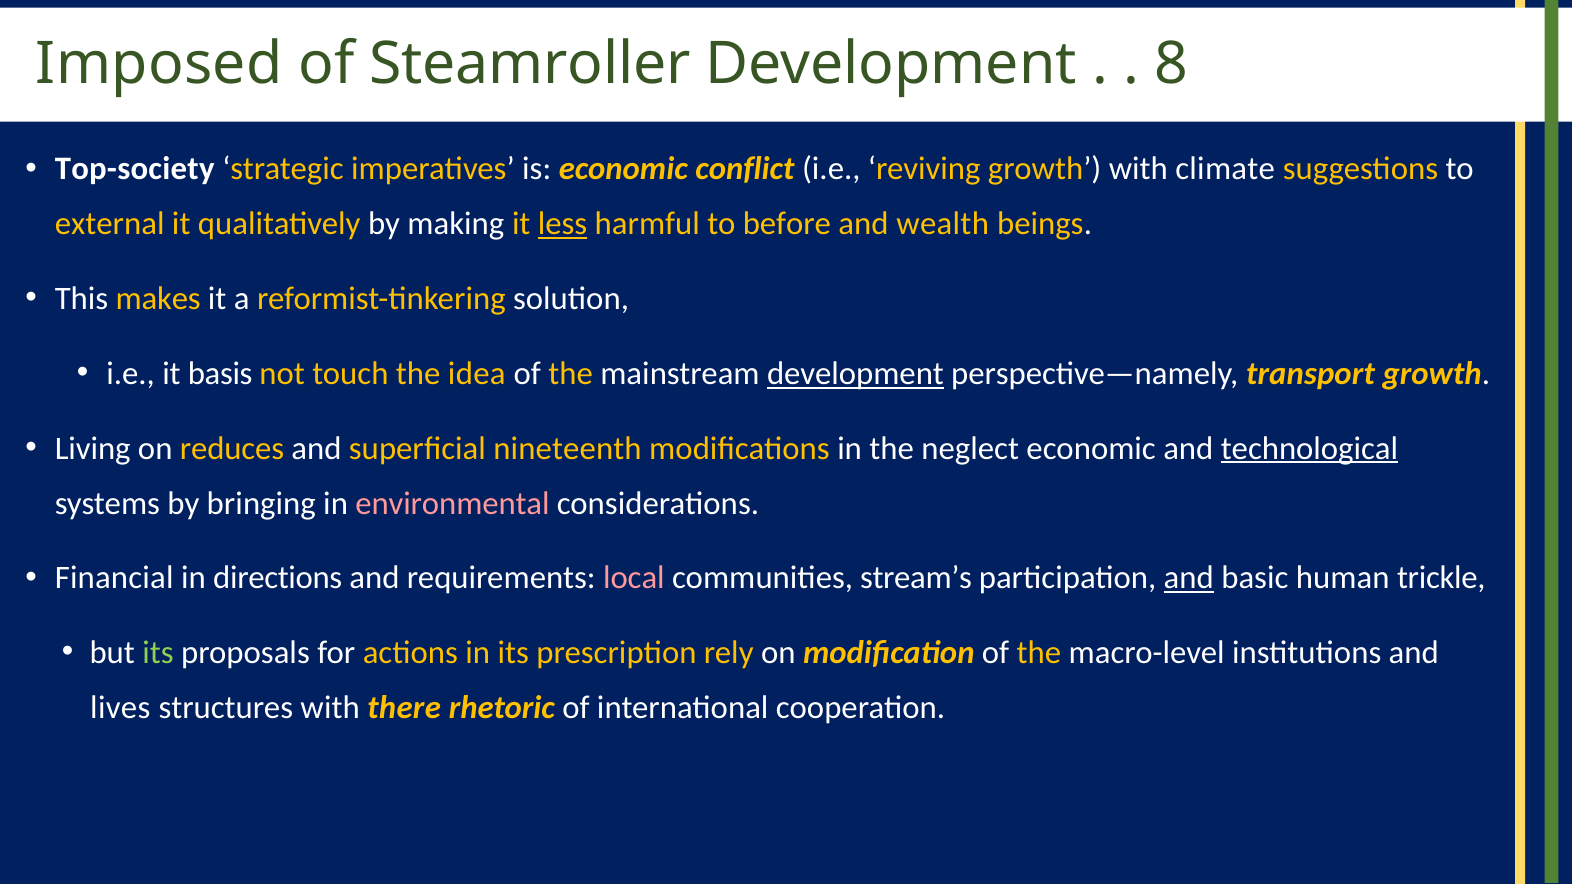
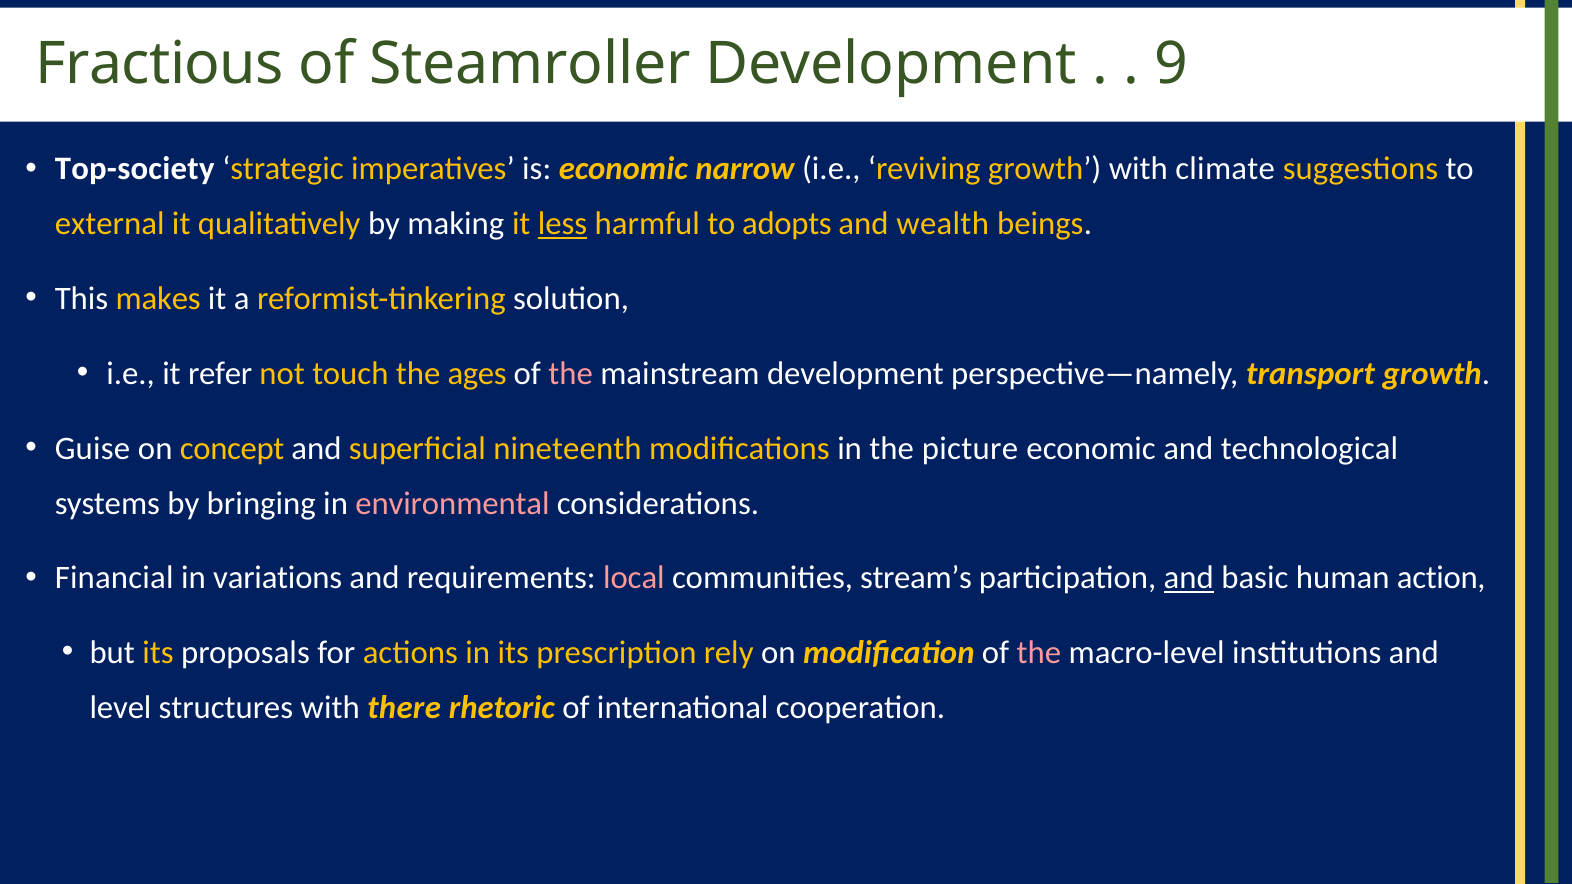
Imposed: Imposed -> Fractious
8: 8 -> 9
conflict: conflict -> narrow
before: before -> adopts
basis: basis -> refer
idea: idea -> ages
the at (571, 374) colour: yellow -> pink
development at (855, 374) underline: present -> none
Living: Living -> Guise
reduces: reduces -> concept
neglect: neglect -> picture
technological underline: present -> none
directions: directions -> variations
trickle: trickle -> action
its at (158, 653) colour: light green -> yellow
the at (1039, 653) colour: yellow -> pink
lives: lives -> level
